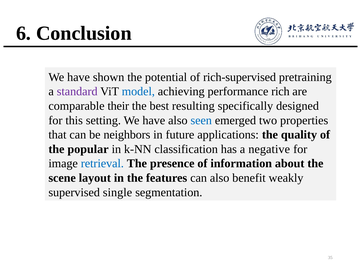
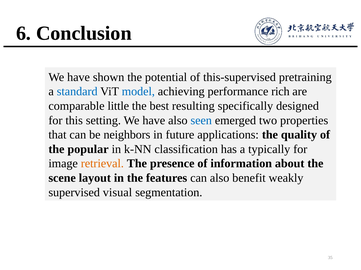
rich-supervised: rich-supervised -> this-supervised
standard colour: purple -> blue
their: their -> little
negative: negative -> typically
retrieval colour: blue -> orange
single: single -> visual
